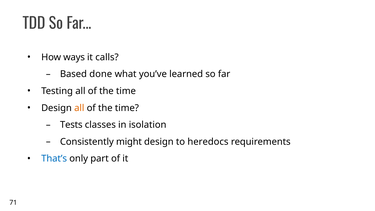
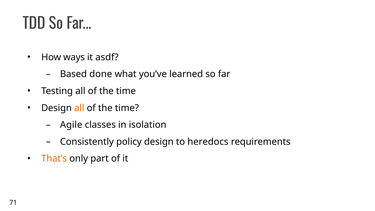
calls: calls -> asdf
Tests: Tests -> Agile
might: might -> policy
That’s colour: blue -> orange
